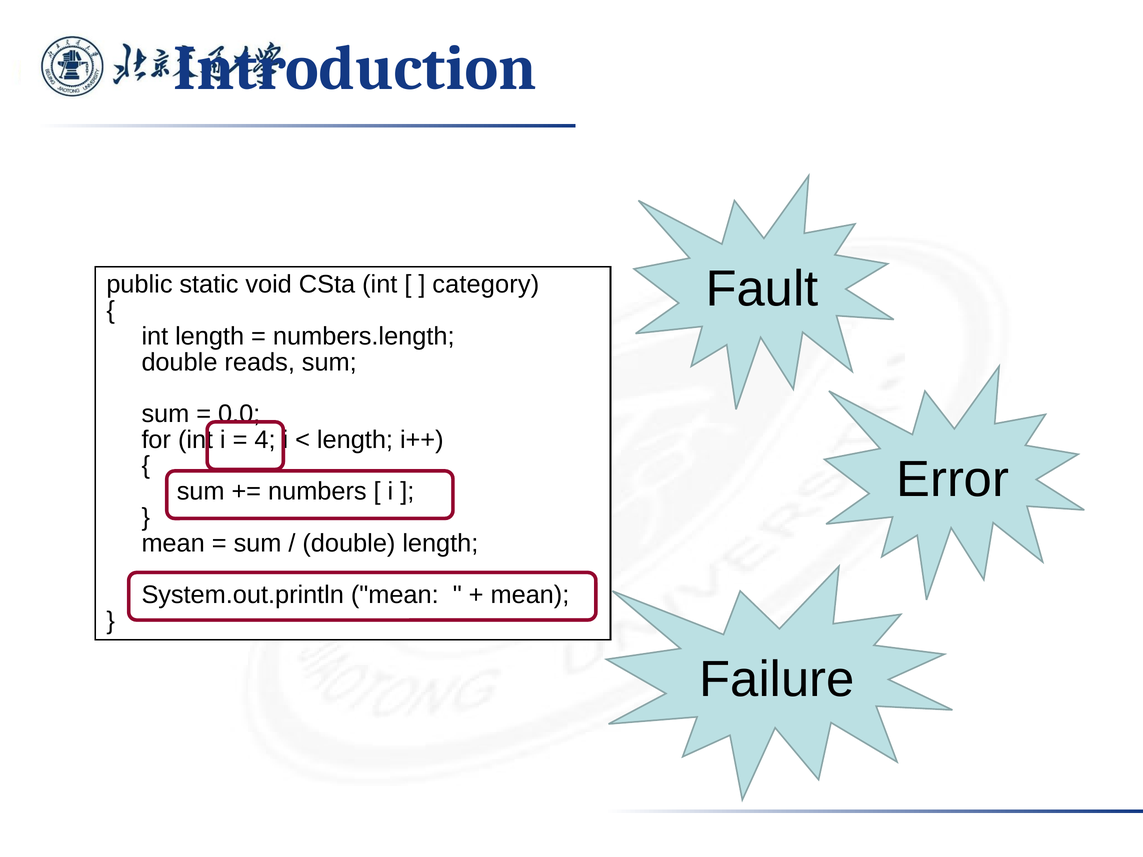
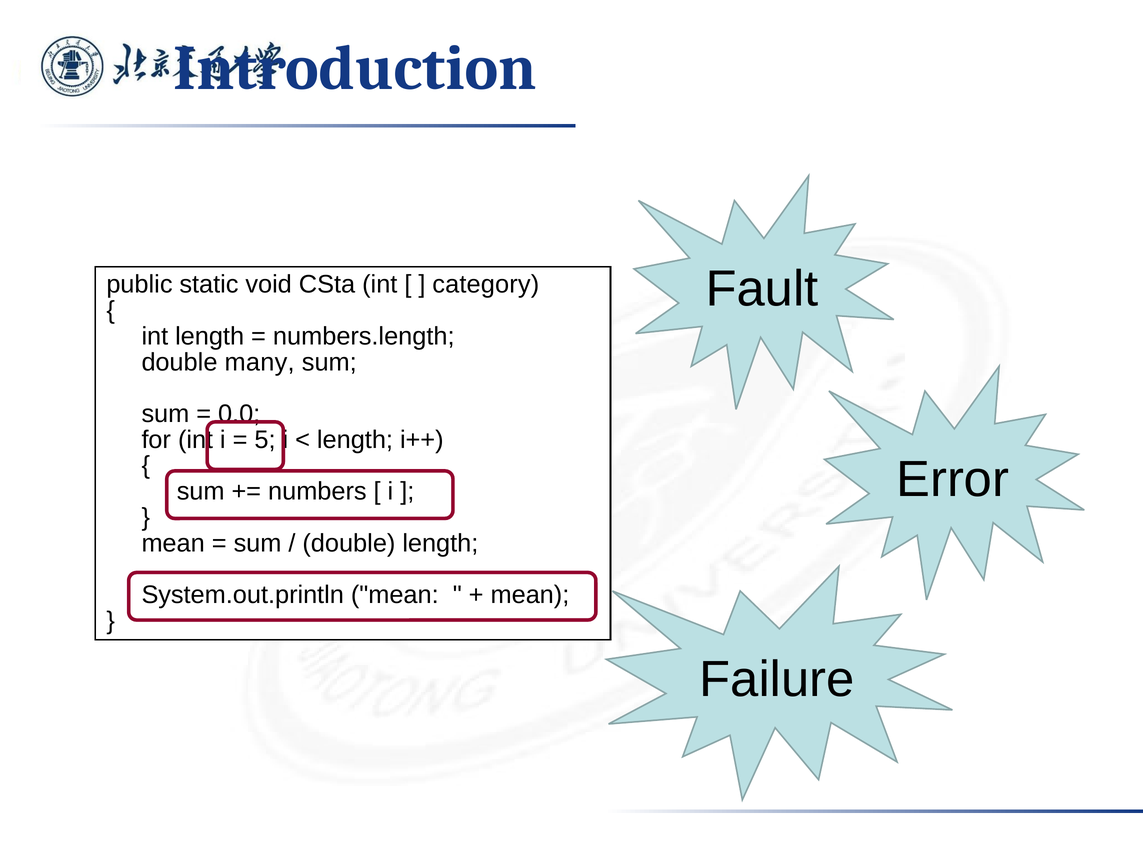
reads: reads -> many
4: 4 -> 5
